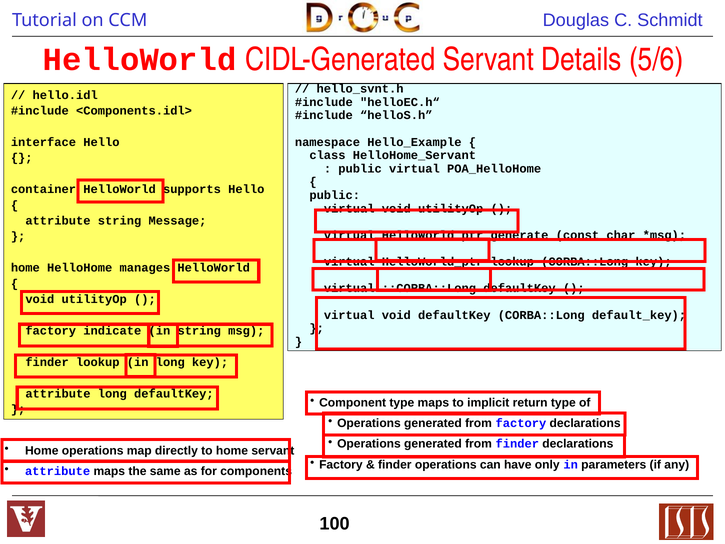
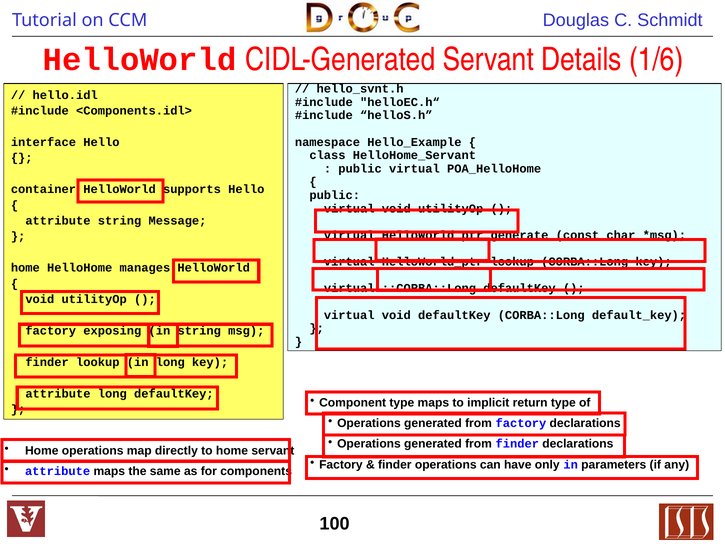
5/6: 5/6 -> 1/6
indicate: indicate -> exposing
